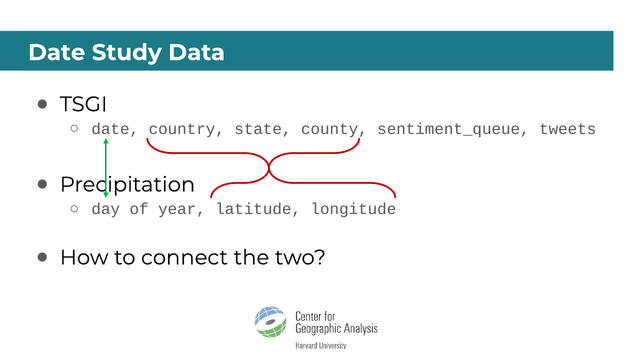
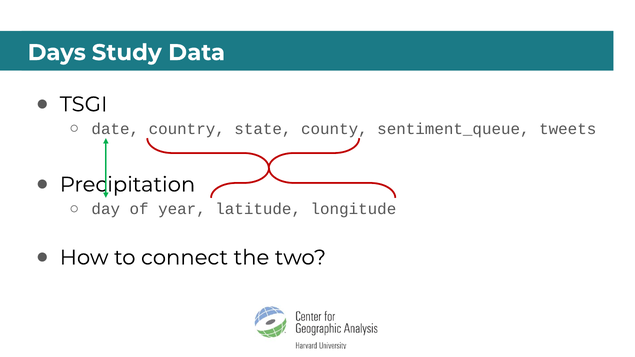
Date at (57, 53): Date -> Days
